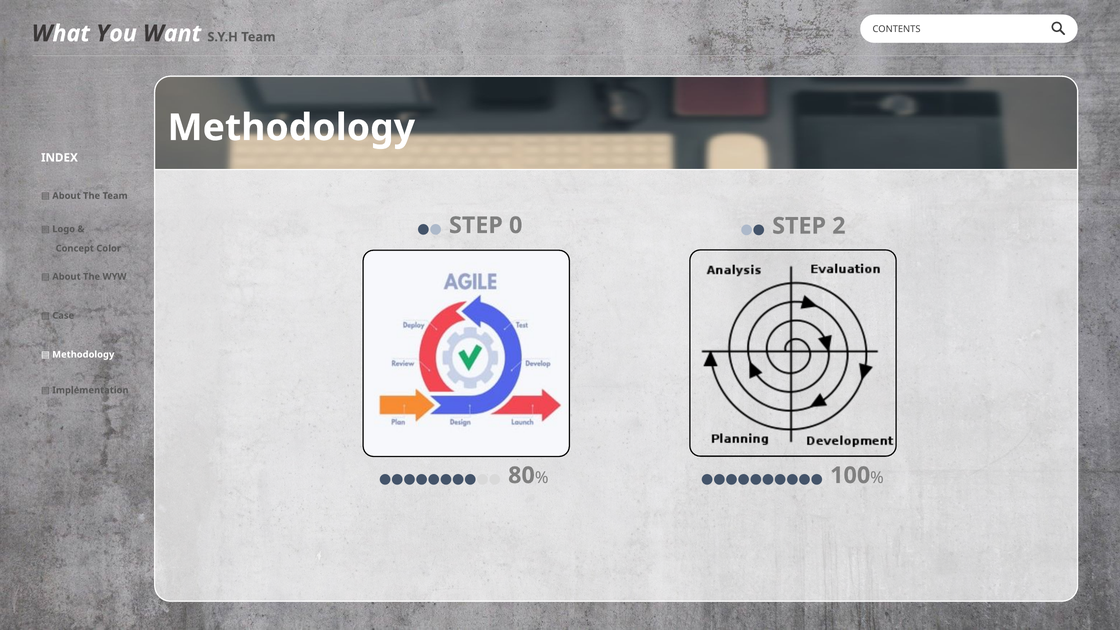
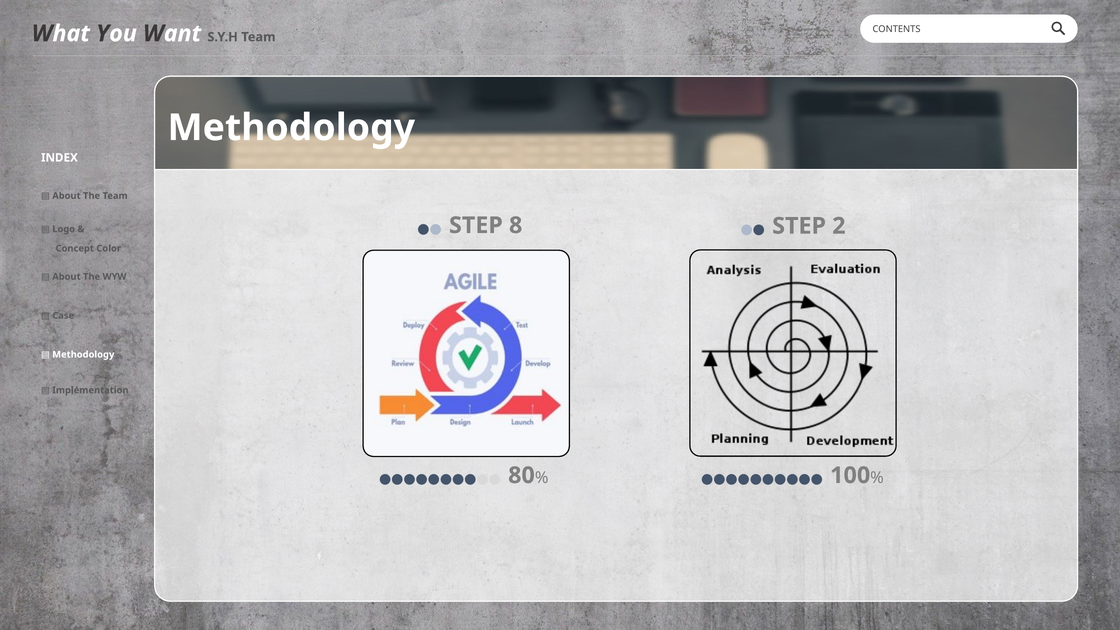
0: 0 -> 8
